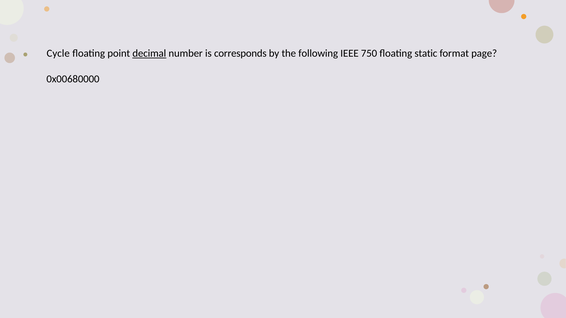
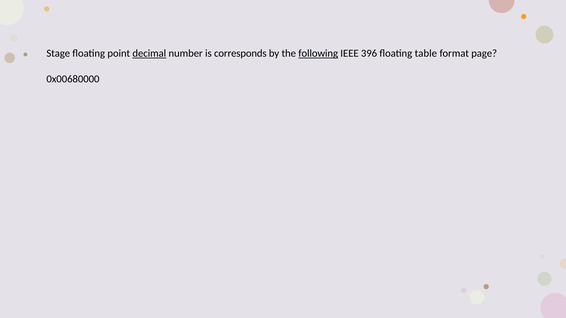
Cycle: Cycle -> Stage
following underline: none -> present
750: 750 -> 396
static: static -> table
